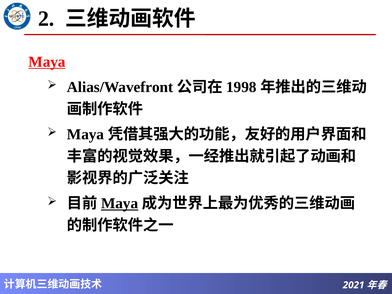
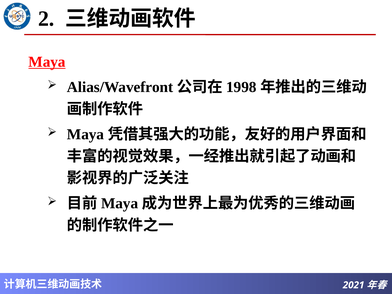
Maya at (120, 203) underline: present -> none
